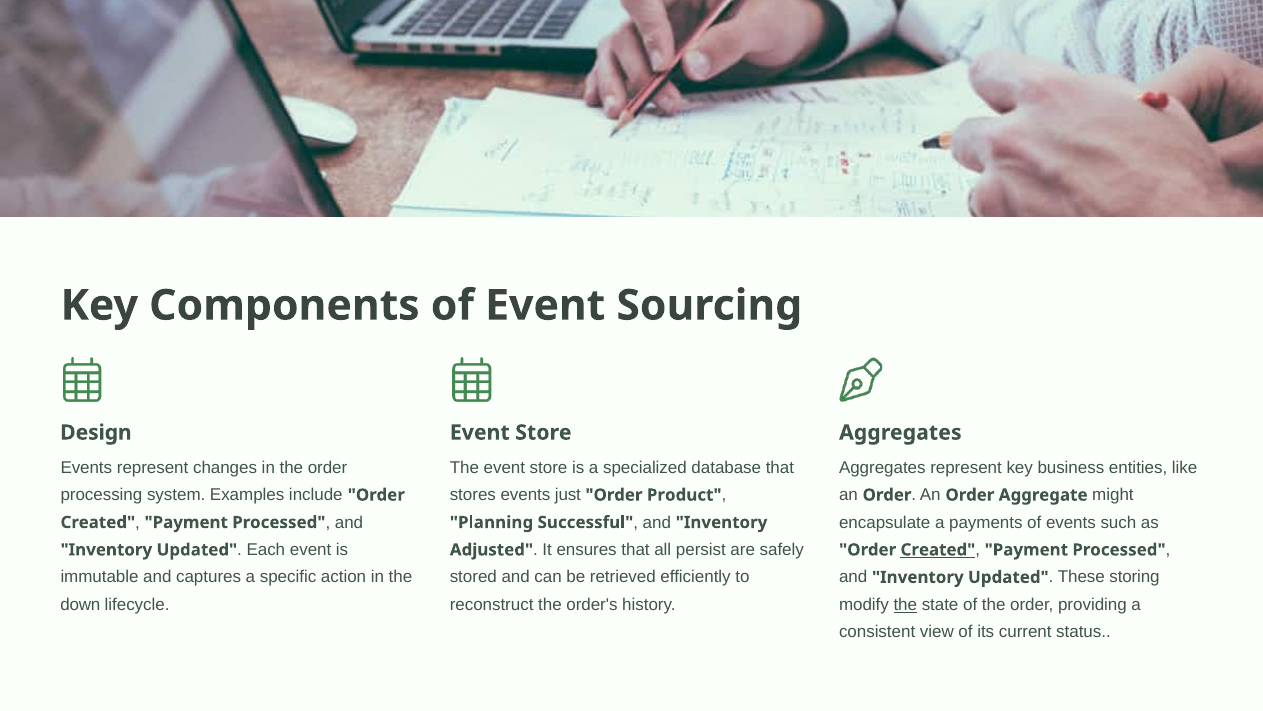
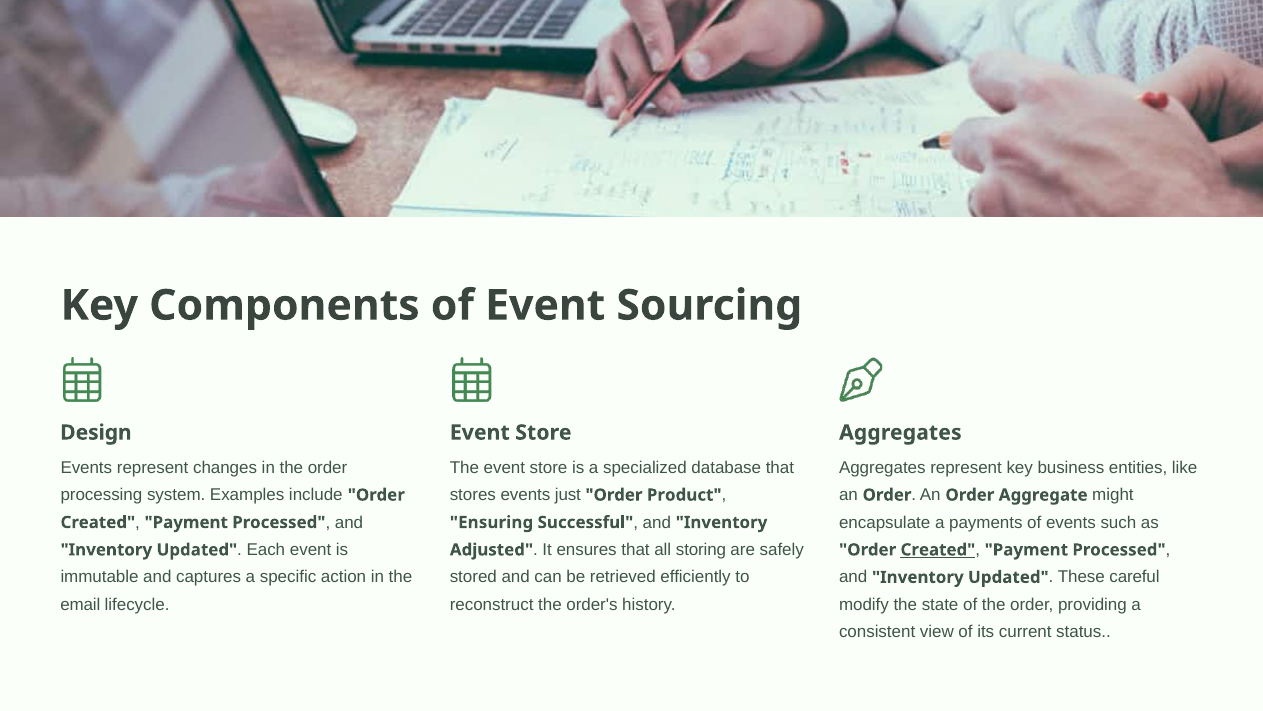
Planning: Planning -> Ensuring
persist: persist -> storing
storing: storing -> careful
down: down -> email
the at (905, 604) underline: present -> none
